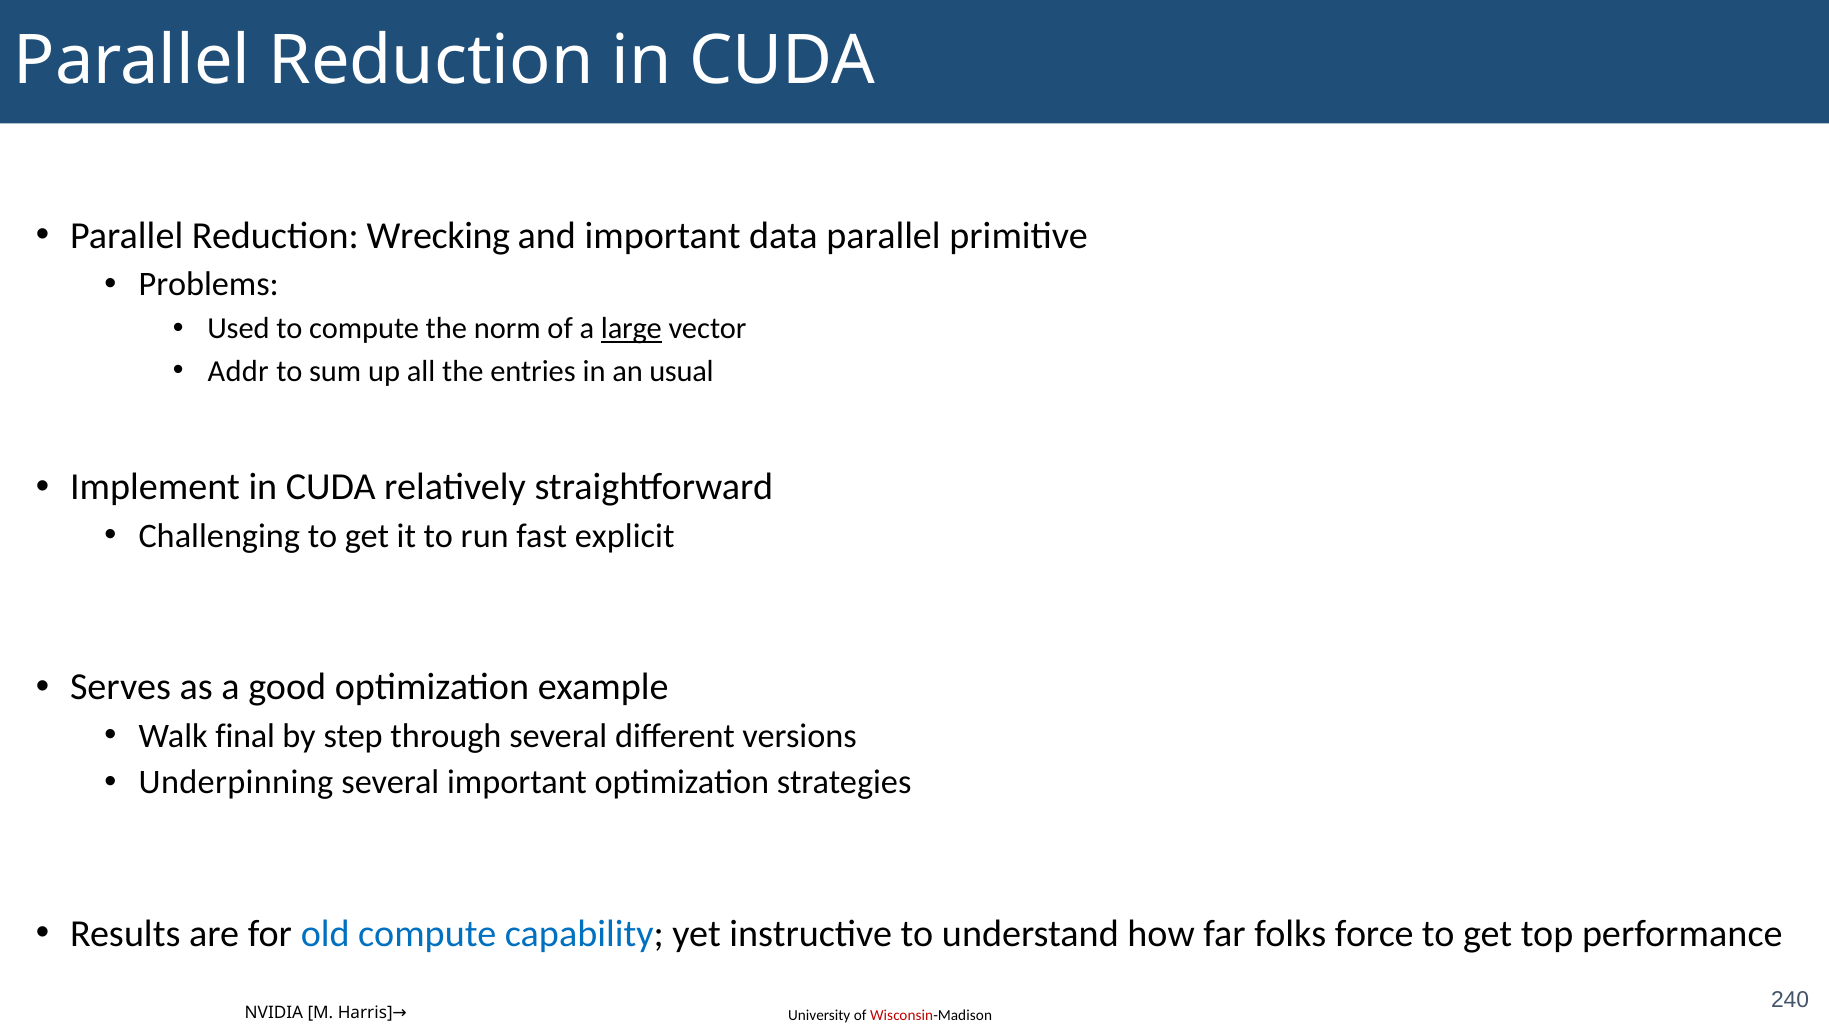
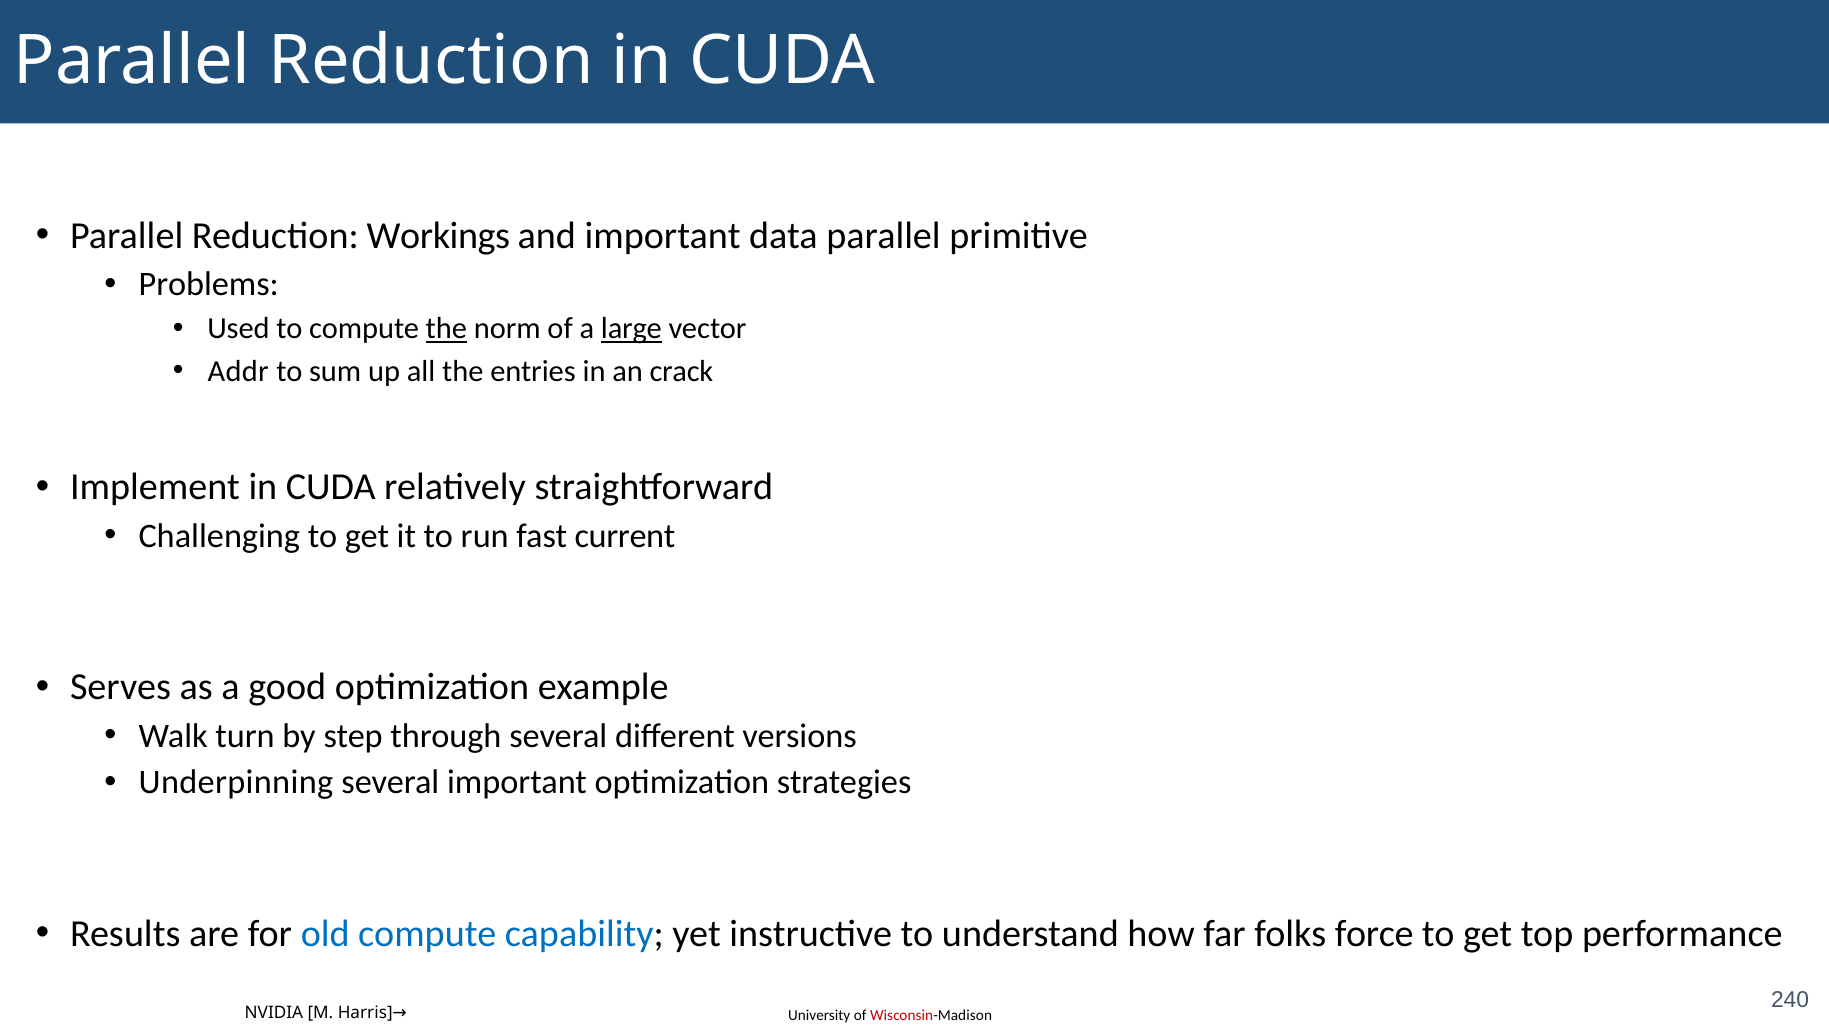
Wrecking: Wrecking -> Workings
the at (446, 329) underline: none -> present
usual: usual -> crack
explicit: explicit -> current
final: final -> turn
